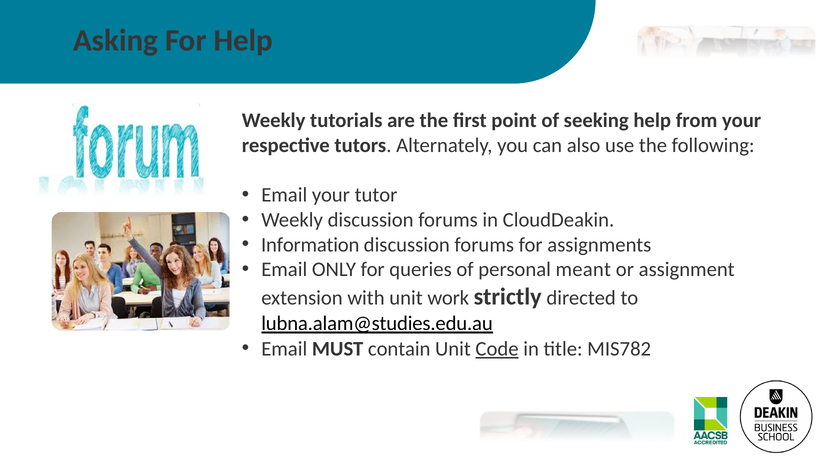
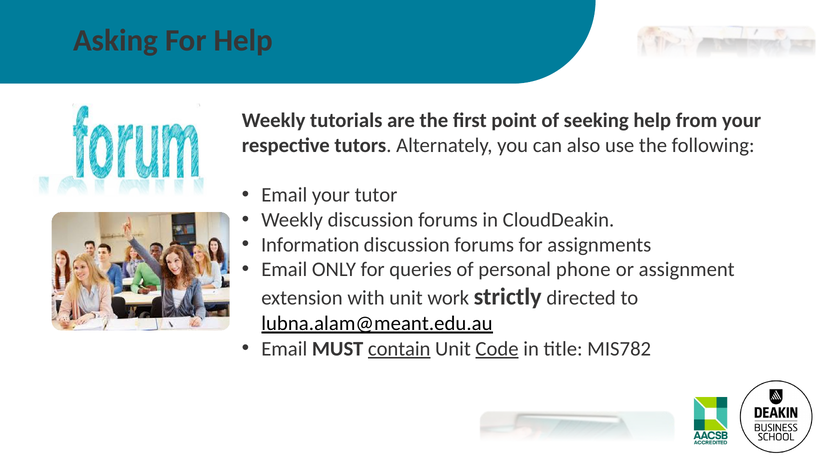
meant: meant -> phone
lubna.alam@studies.edu.au: lubna.alam@studies.edu.au -> lubna.alam@meant.edu.au
contain underline: none -> present
